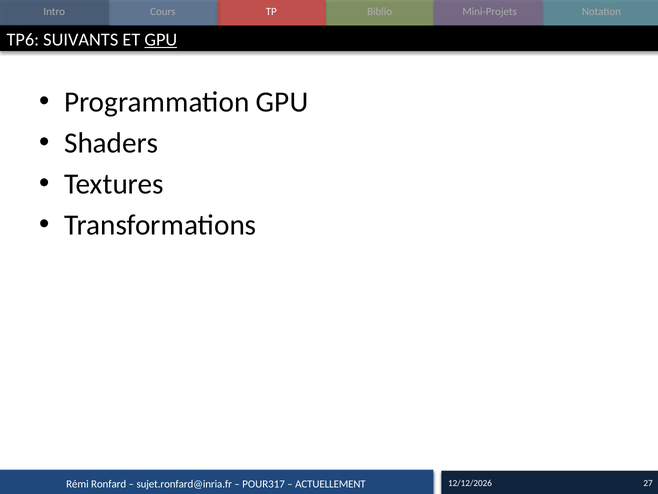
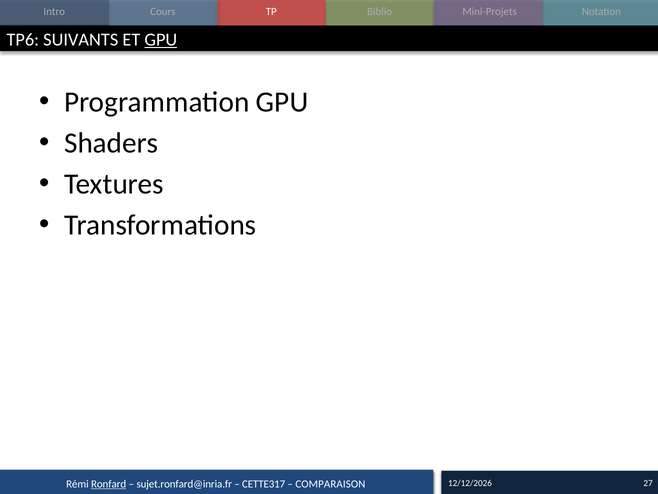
Ronfard underline: none -> present
POUR317: POUR317 -> CETTE317
ACTUELLEMENT: ACTUELLEMENT -> COMPARAISON
